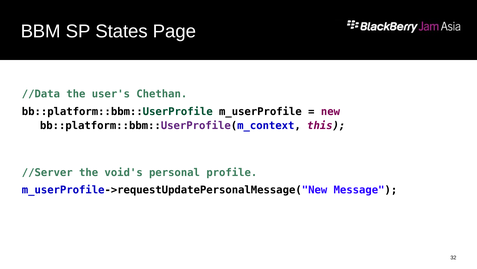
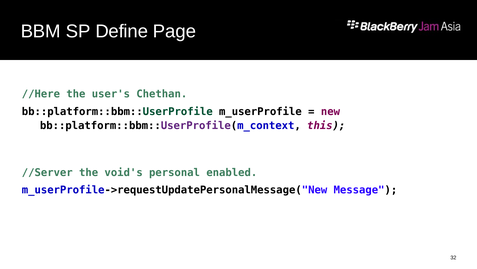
States: States -> Define
//Data: //Data -> //Here
profile: profile -> enabled
